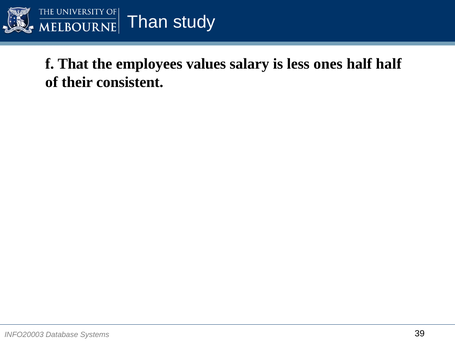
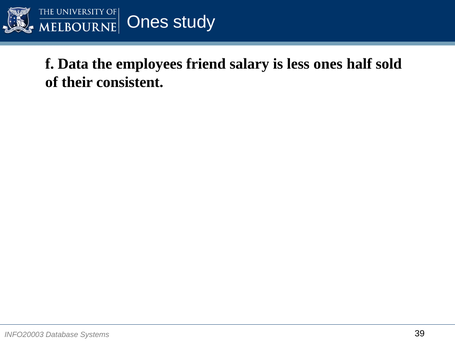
Than at (148, 22): Than -> Ones
That: That -> Data
values: values -> friend
half half: half -> sold
